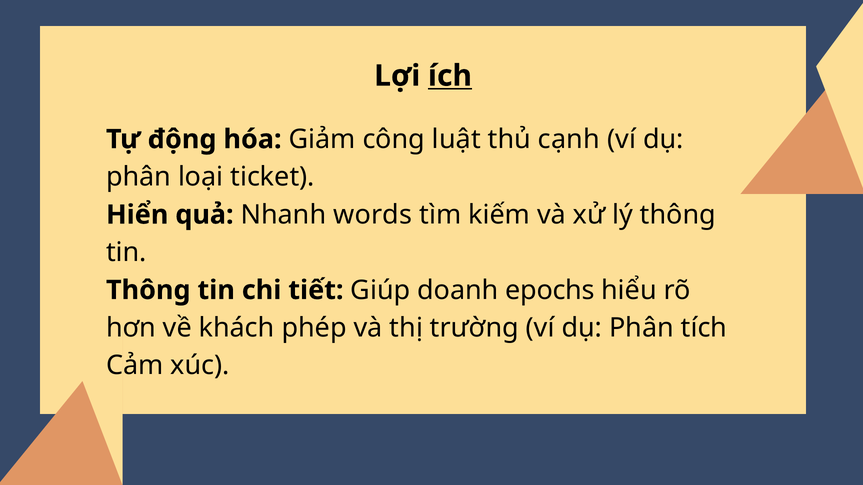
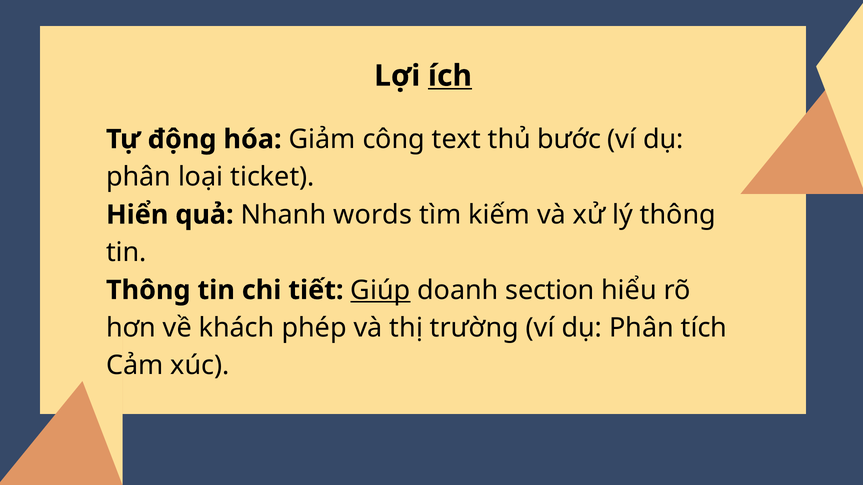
luật: luật -> text
cạnh: cạnh -> bước
Giúp underline: none -> present
epochs: epochs -> section
